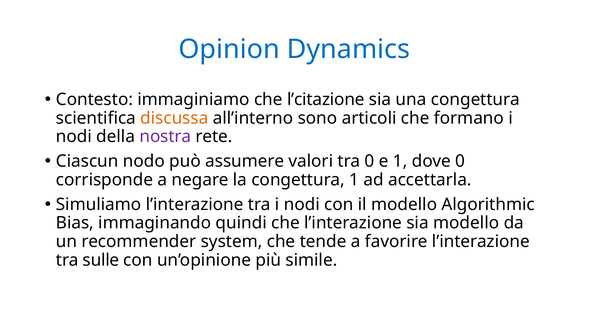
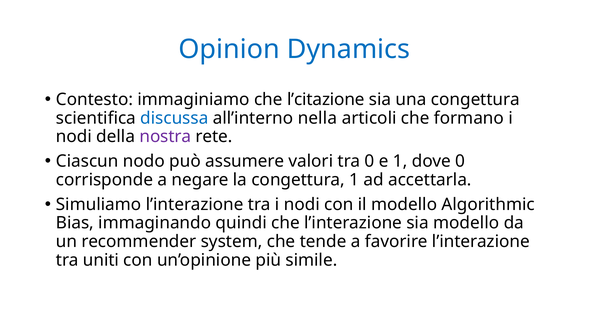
discussa colour: orange -> blue
sono: sono -> nella
sulle: sulle -> uniti
